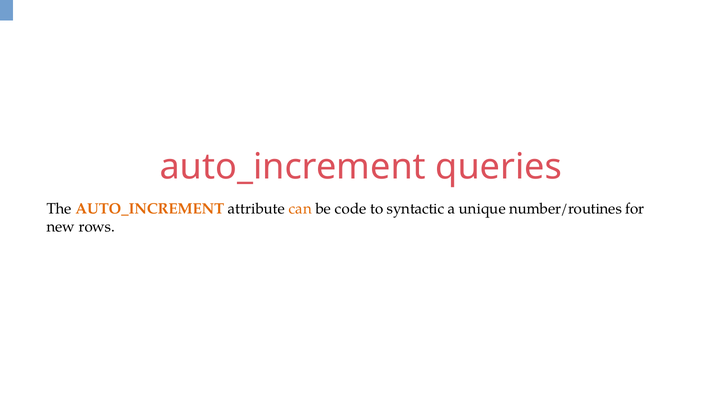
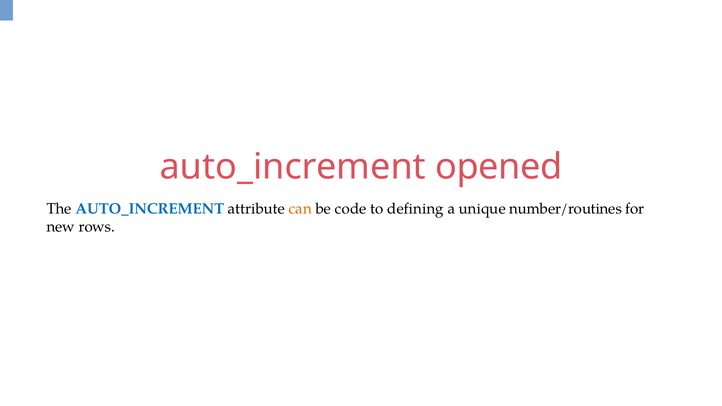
queries: queries -> opened
AUTO_INCREMENT at (150, 209) colour: orange -> blue
syntactic: syntactic -> defining
